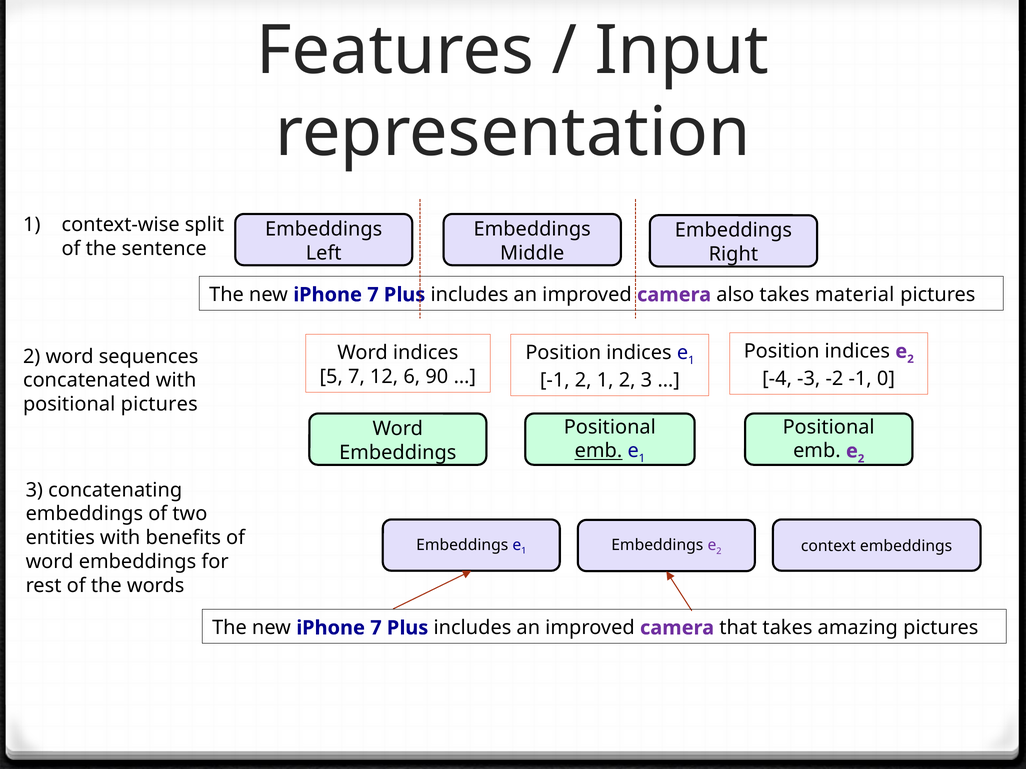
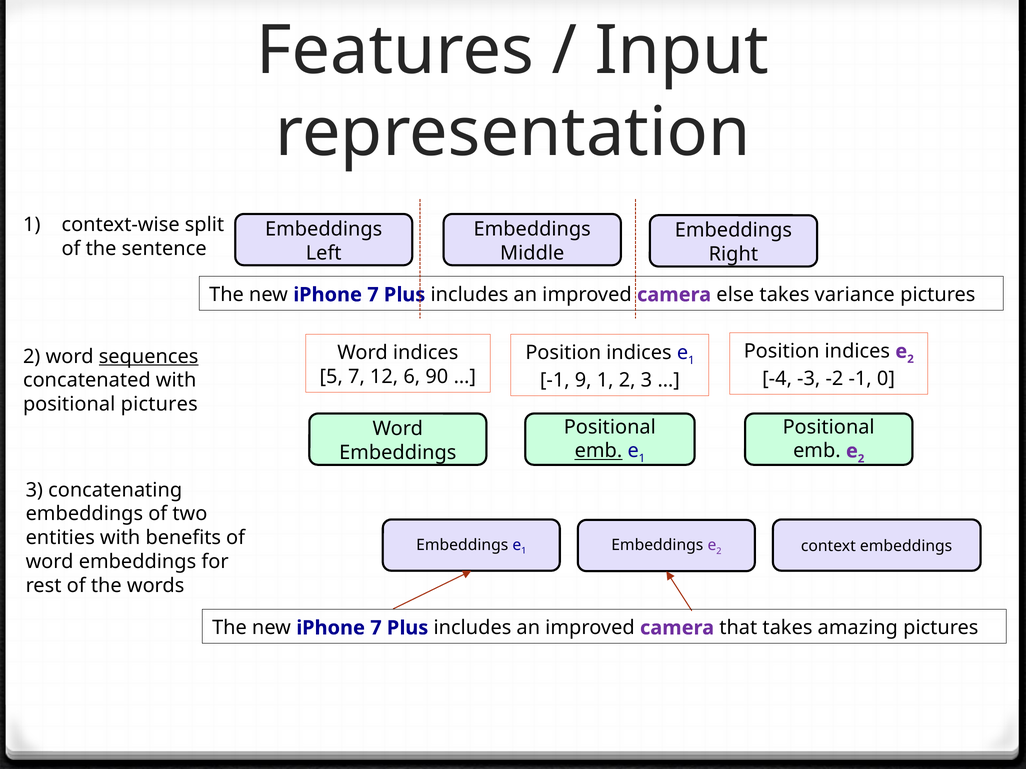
also: also -> else
material: material -> variance
sequences underline: none -> present
-1 2: 2 -> 9
